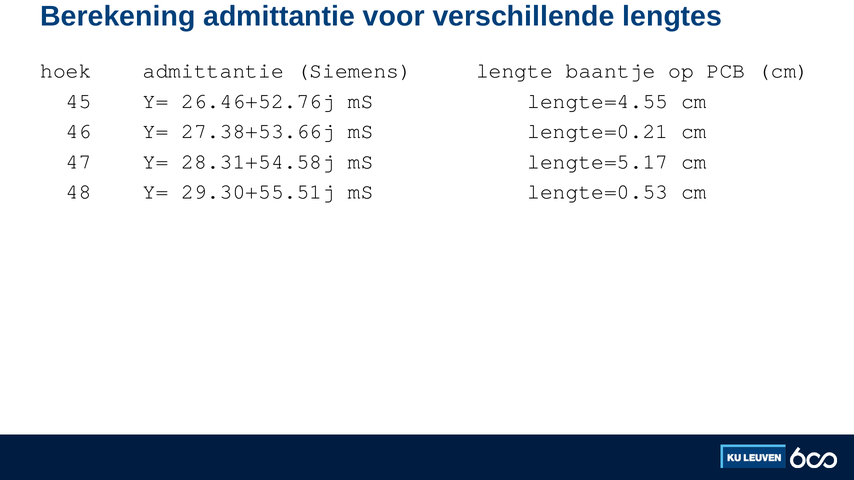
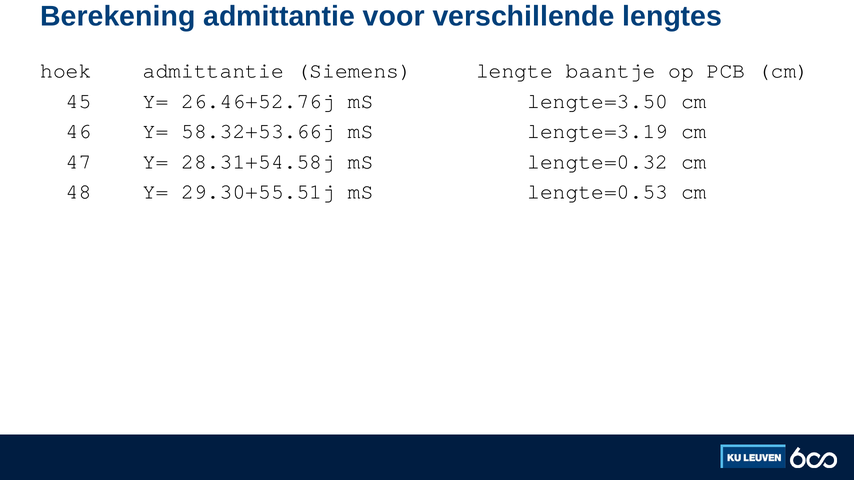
lengte=4.55: lengte=4.55 -> lengte=3.50
27.38+53.66j: 27.38+53.66j -> 58.32+53.66j
lengte=0.21: lengte=0.21 -> lengte=3.19
lengte=5.17: lengte=5.17 -> lengte=0.32
